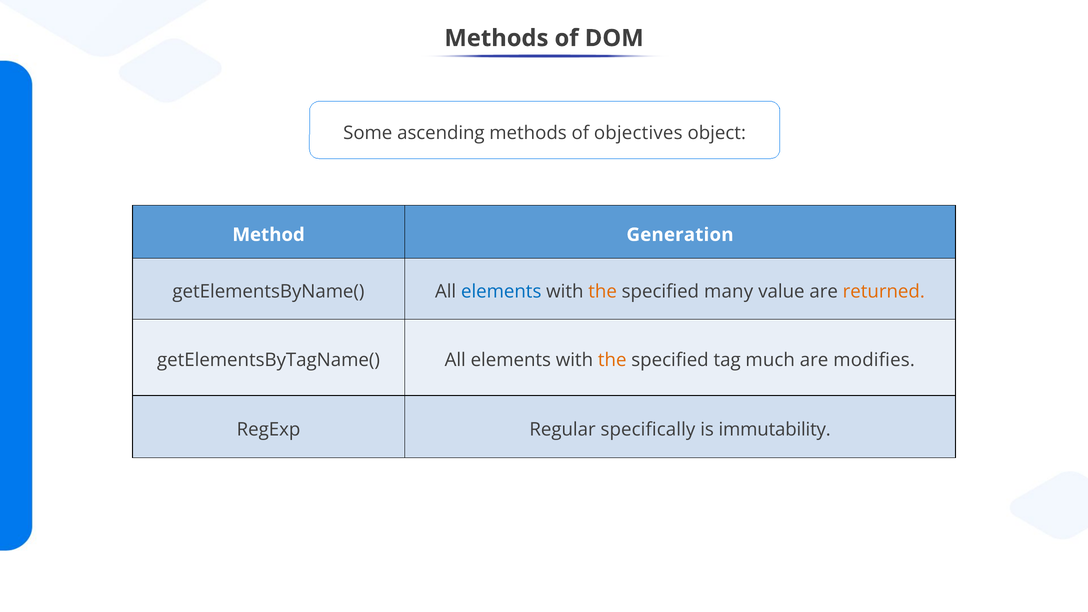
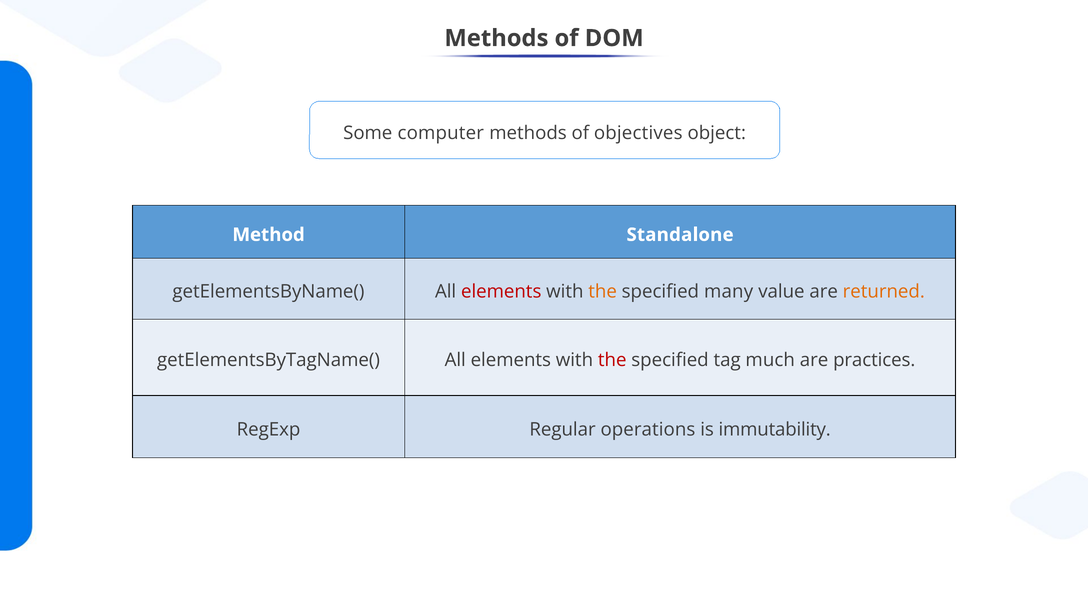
ascending: ascending -> computer
Generation: Generation -> Standalone
elements at (501, 292) colour: blue -> red
the at (612, 360) colour: orange -> red
modifies: modifies -> practices
specifically: specifically -> operations
